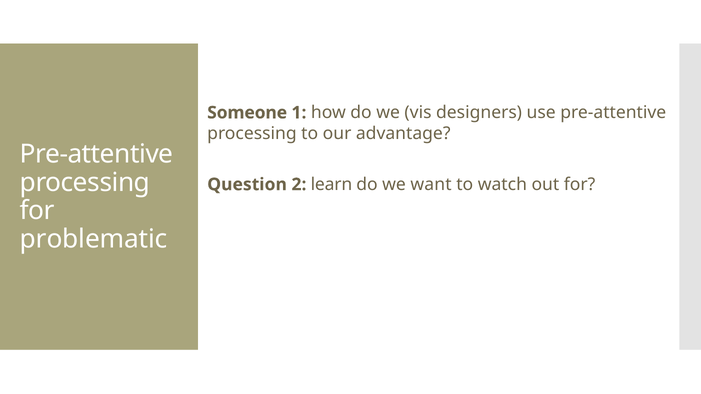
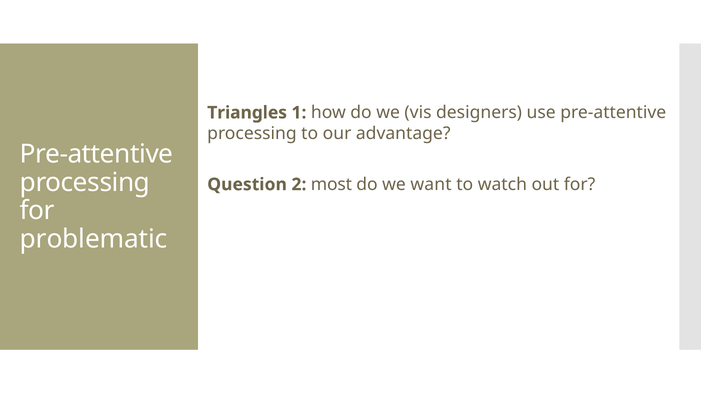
Someone: Someone -> Triangles
learn: learn -> most
